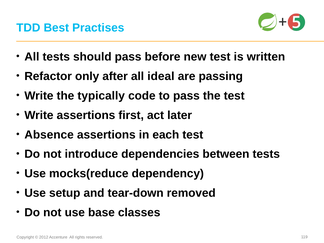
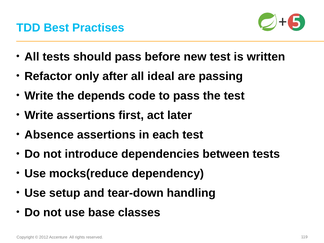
typically: typically -> depends
removed: removed -> handling
